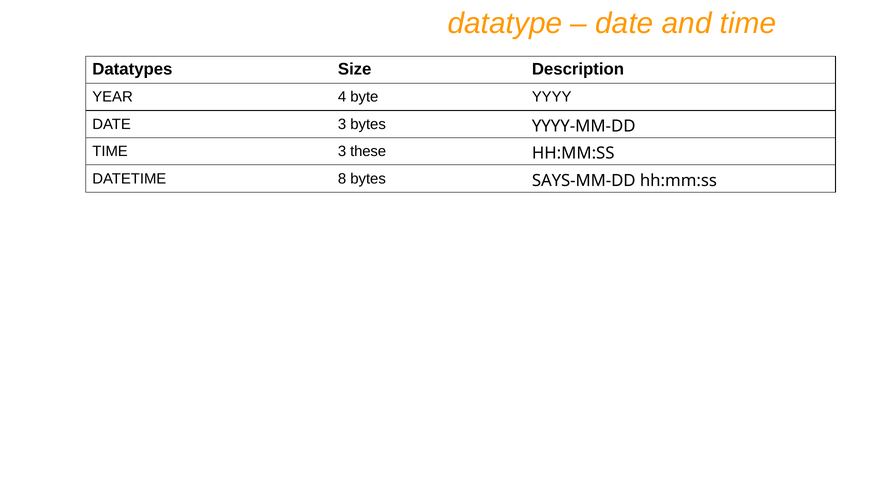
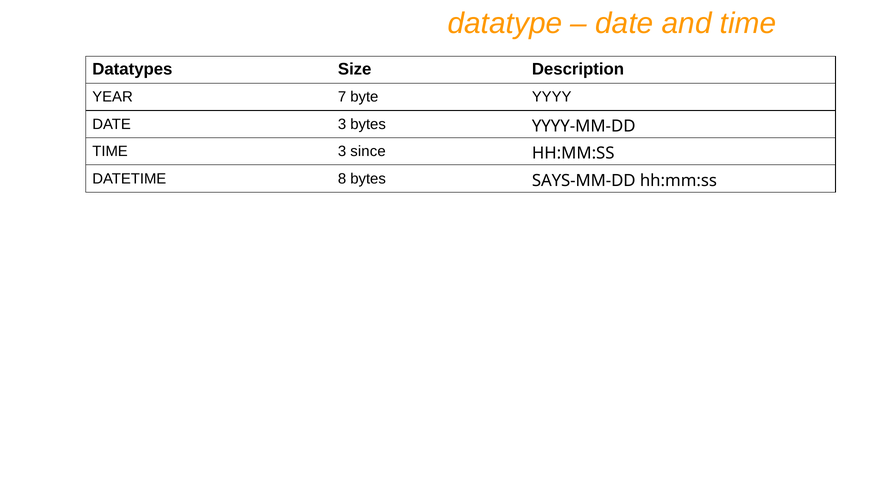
4: 4 -> 7
these: these -> since
